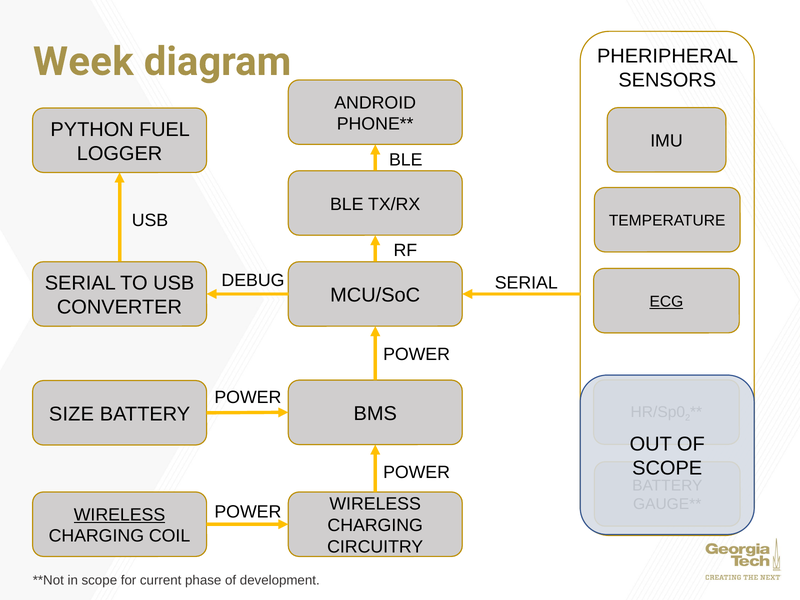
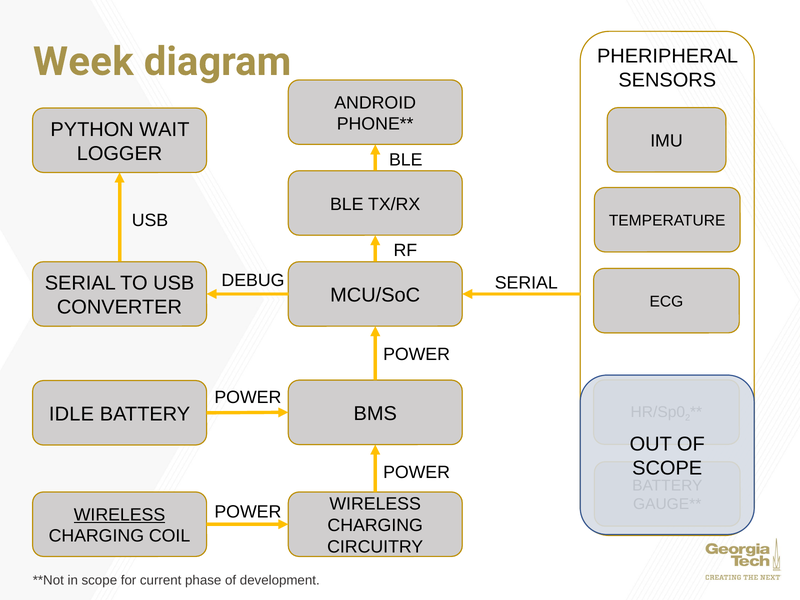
FUEL: FUEL -> WAIT
ECG underline: present -> none
SIZE: SIZE -> IDLE
